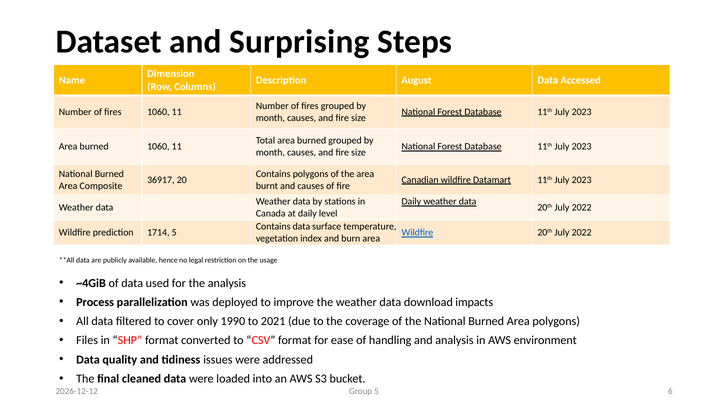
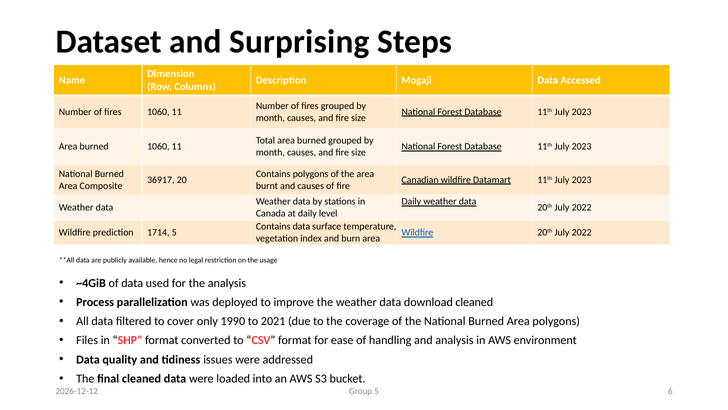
August: August -> Mogaji
download impacts: impacts -> cleaned
